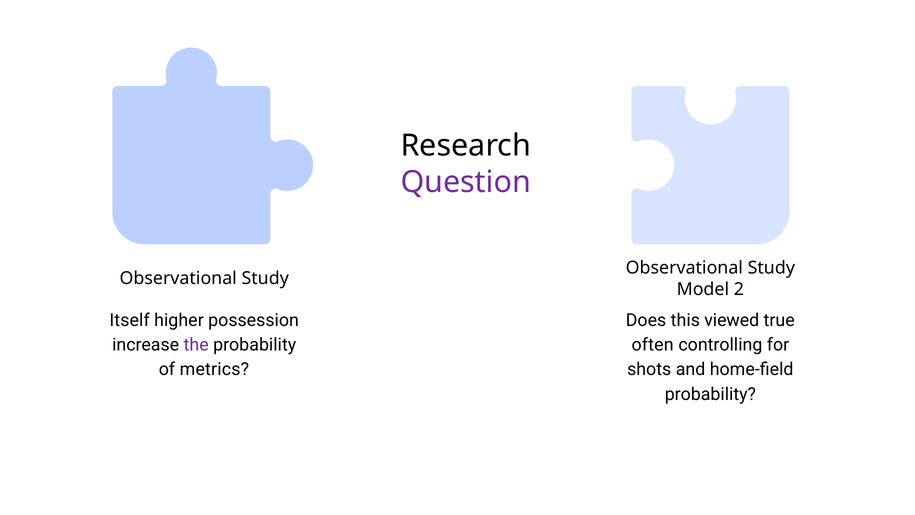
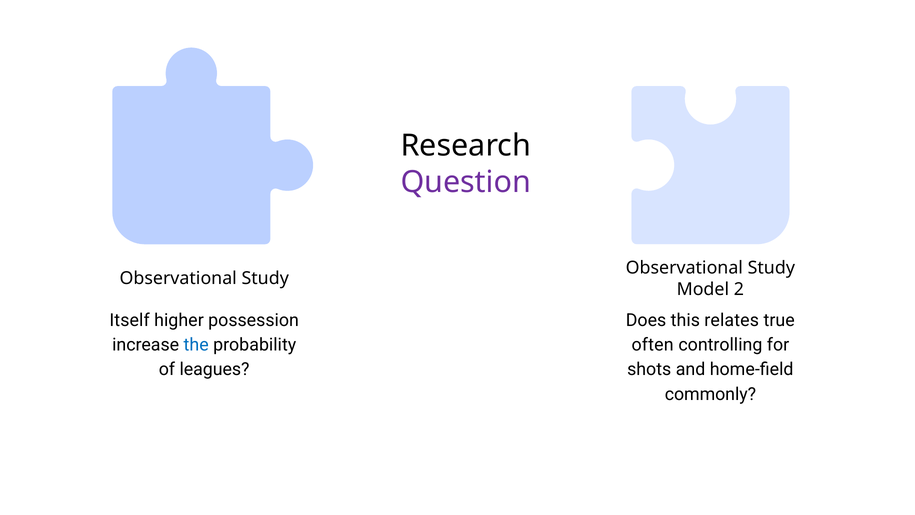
viewed: viewed -> relates
the colour: purple -> blue
metrics: metrics -> leagues
probability at (710, 394): probability -> commonly
